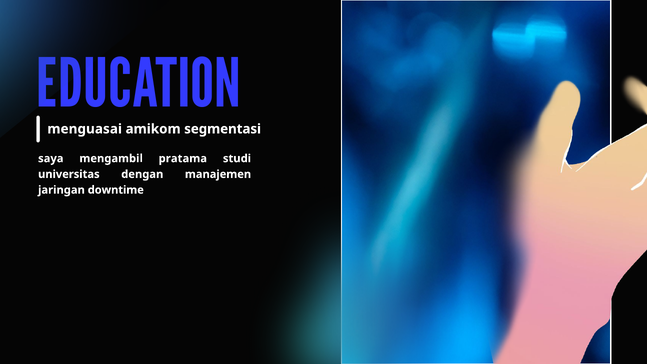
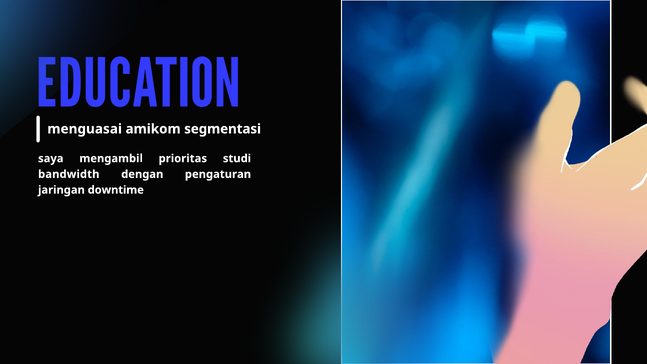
pratama: pratama -> prioritas
universitas: universitas -> bandwidth
manajemen: manajemen -> pengaturan
